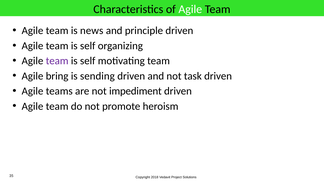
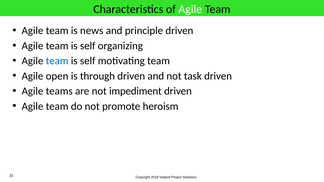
team at (57, 61) colour: purple -> blue
bring: bring -> open
sending: sending -> through
